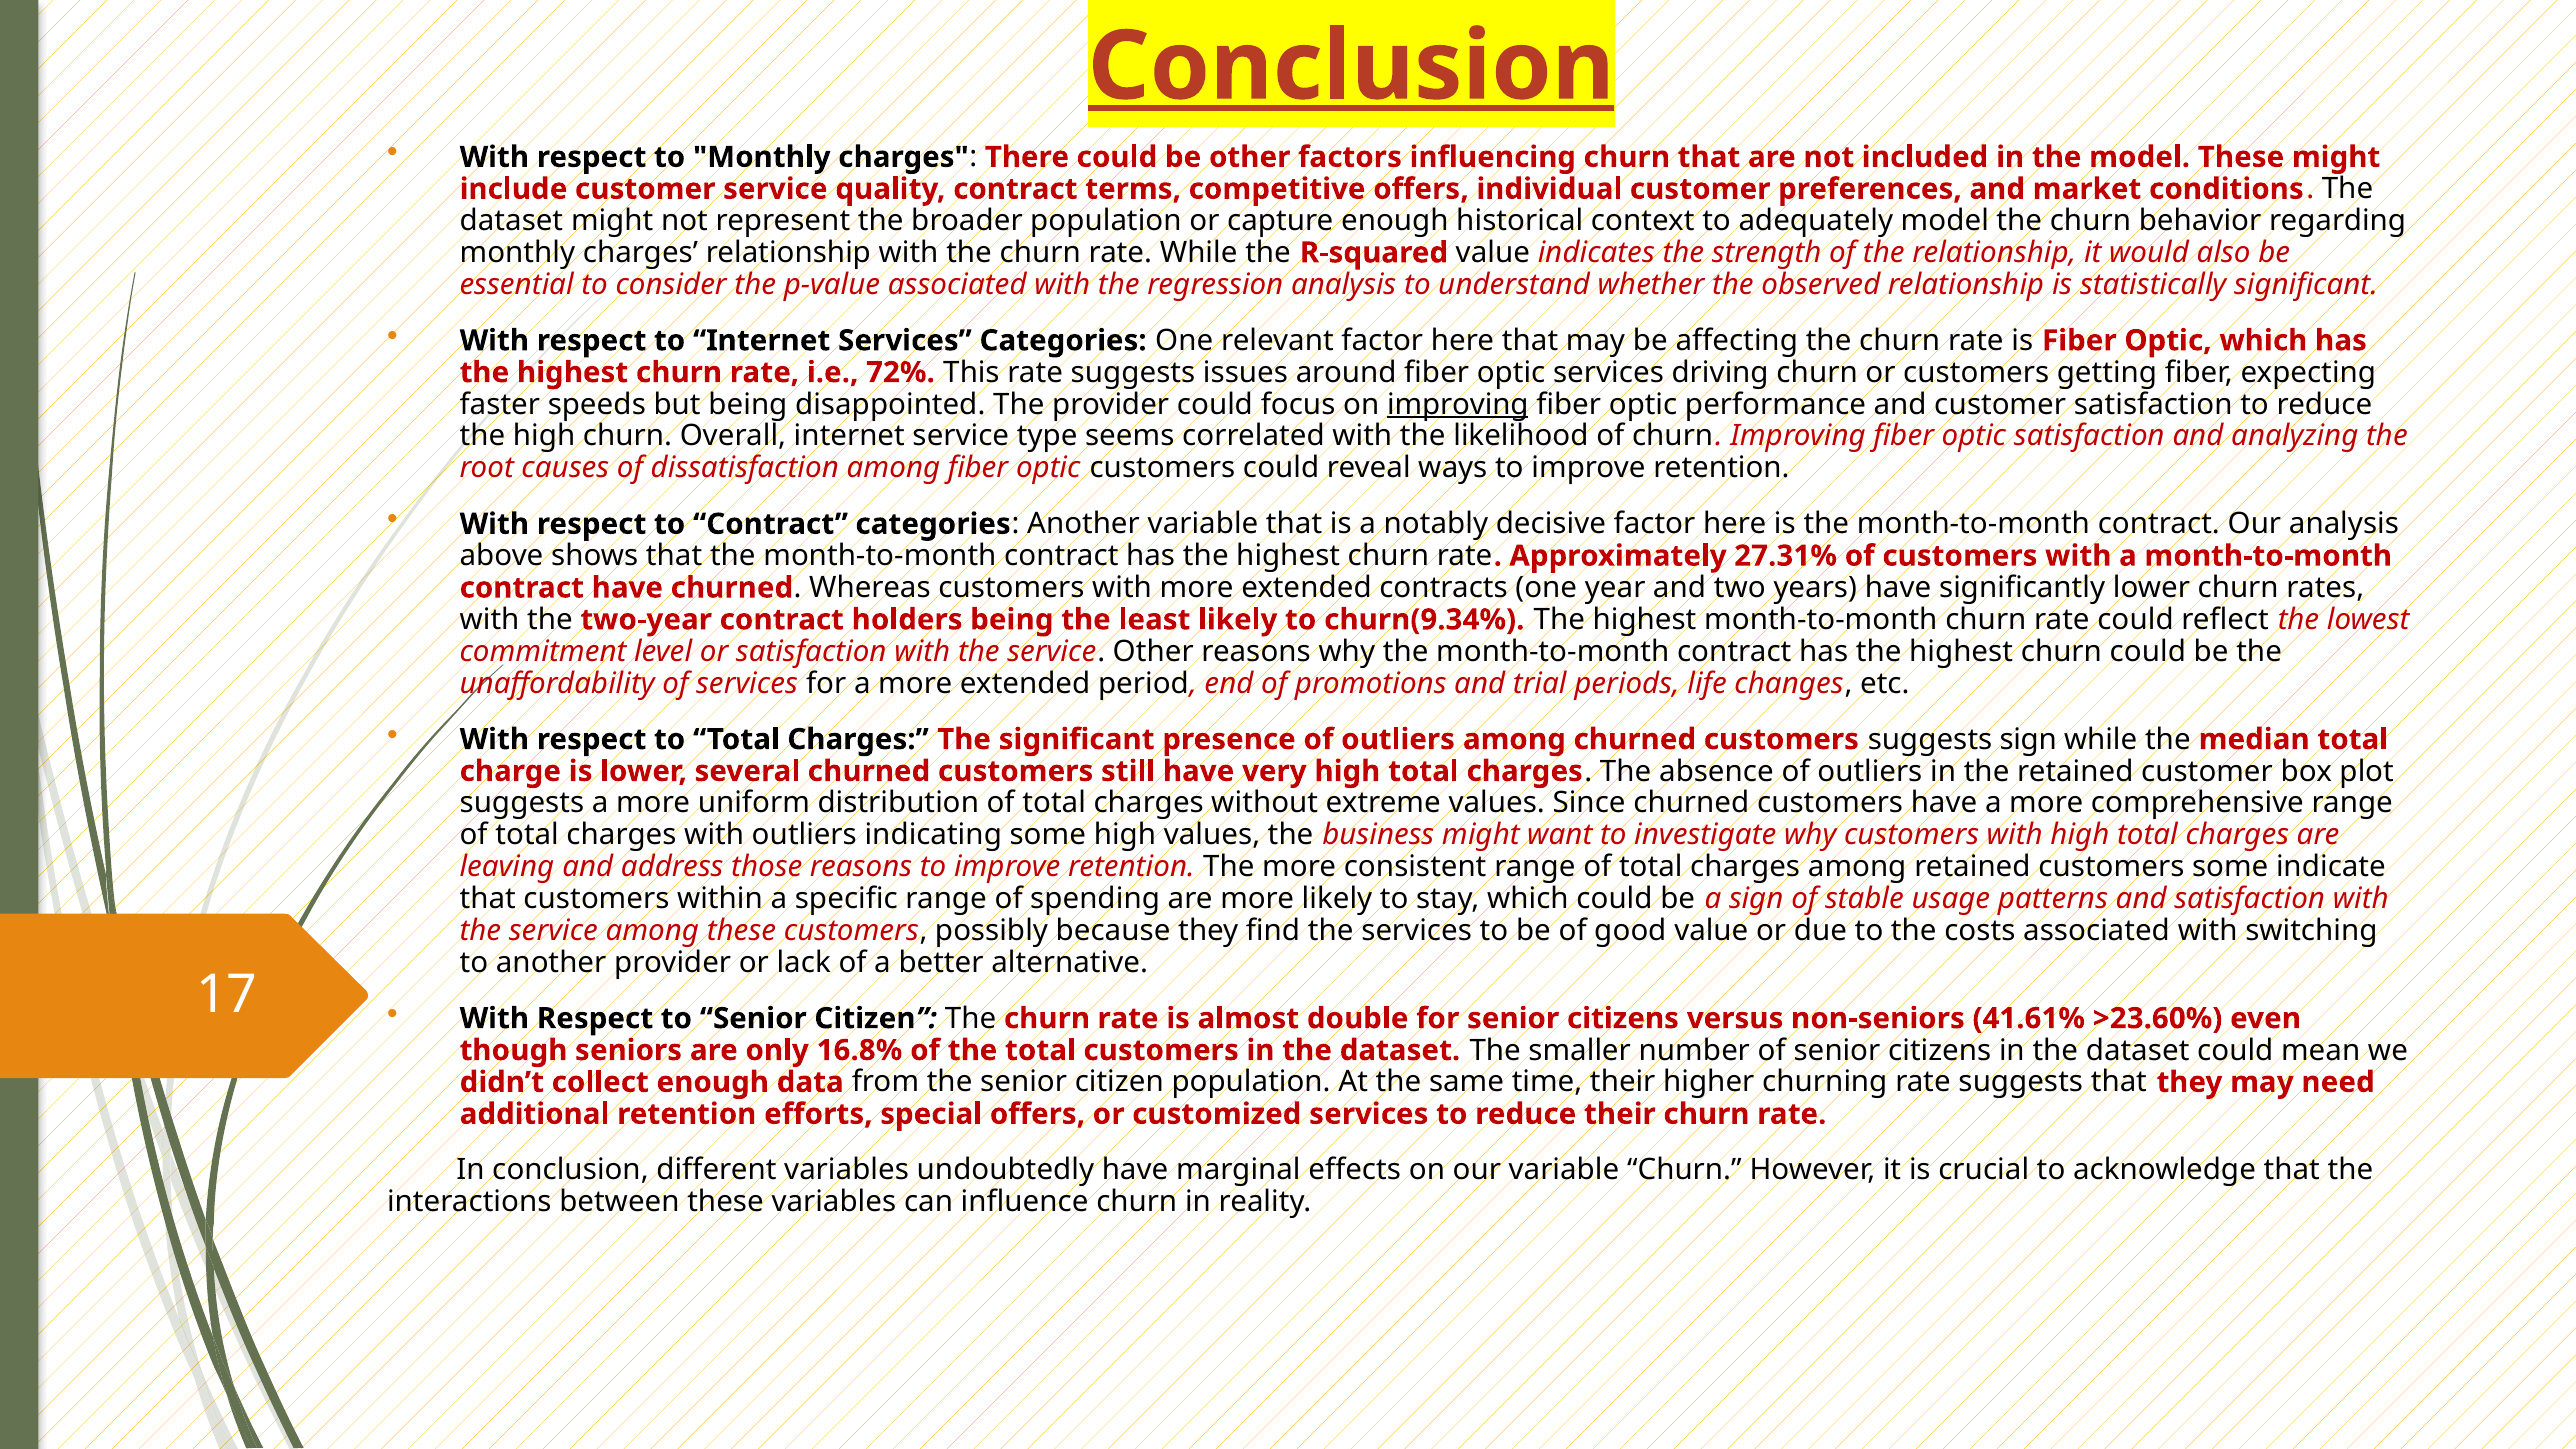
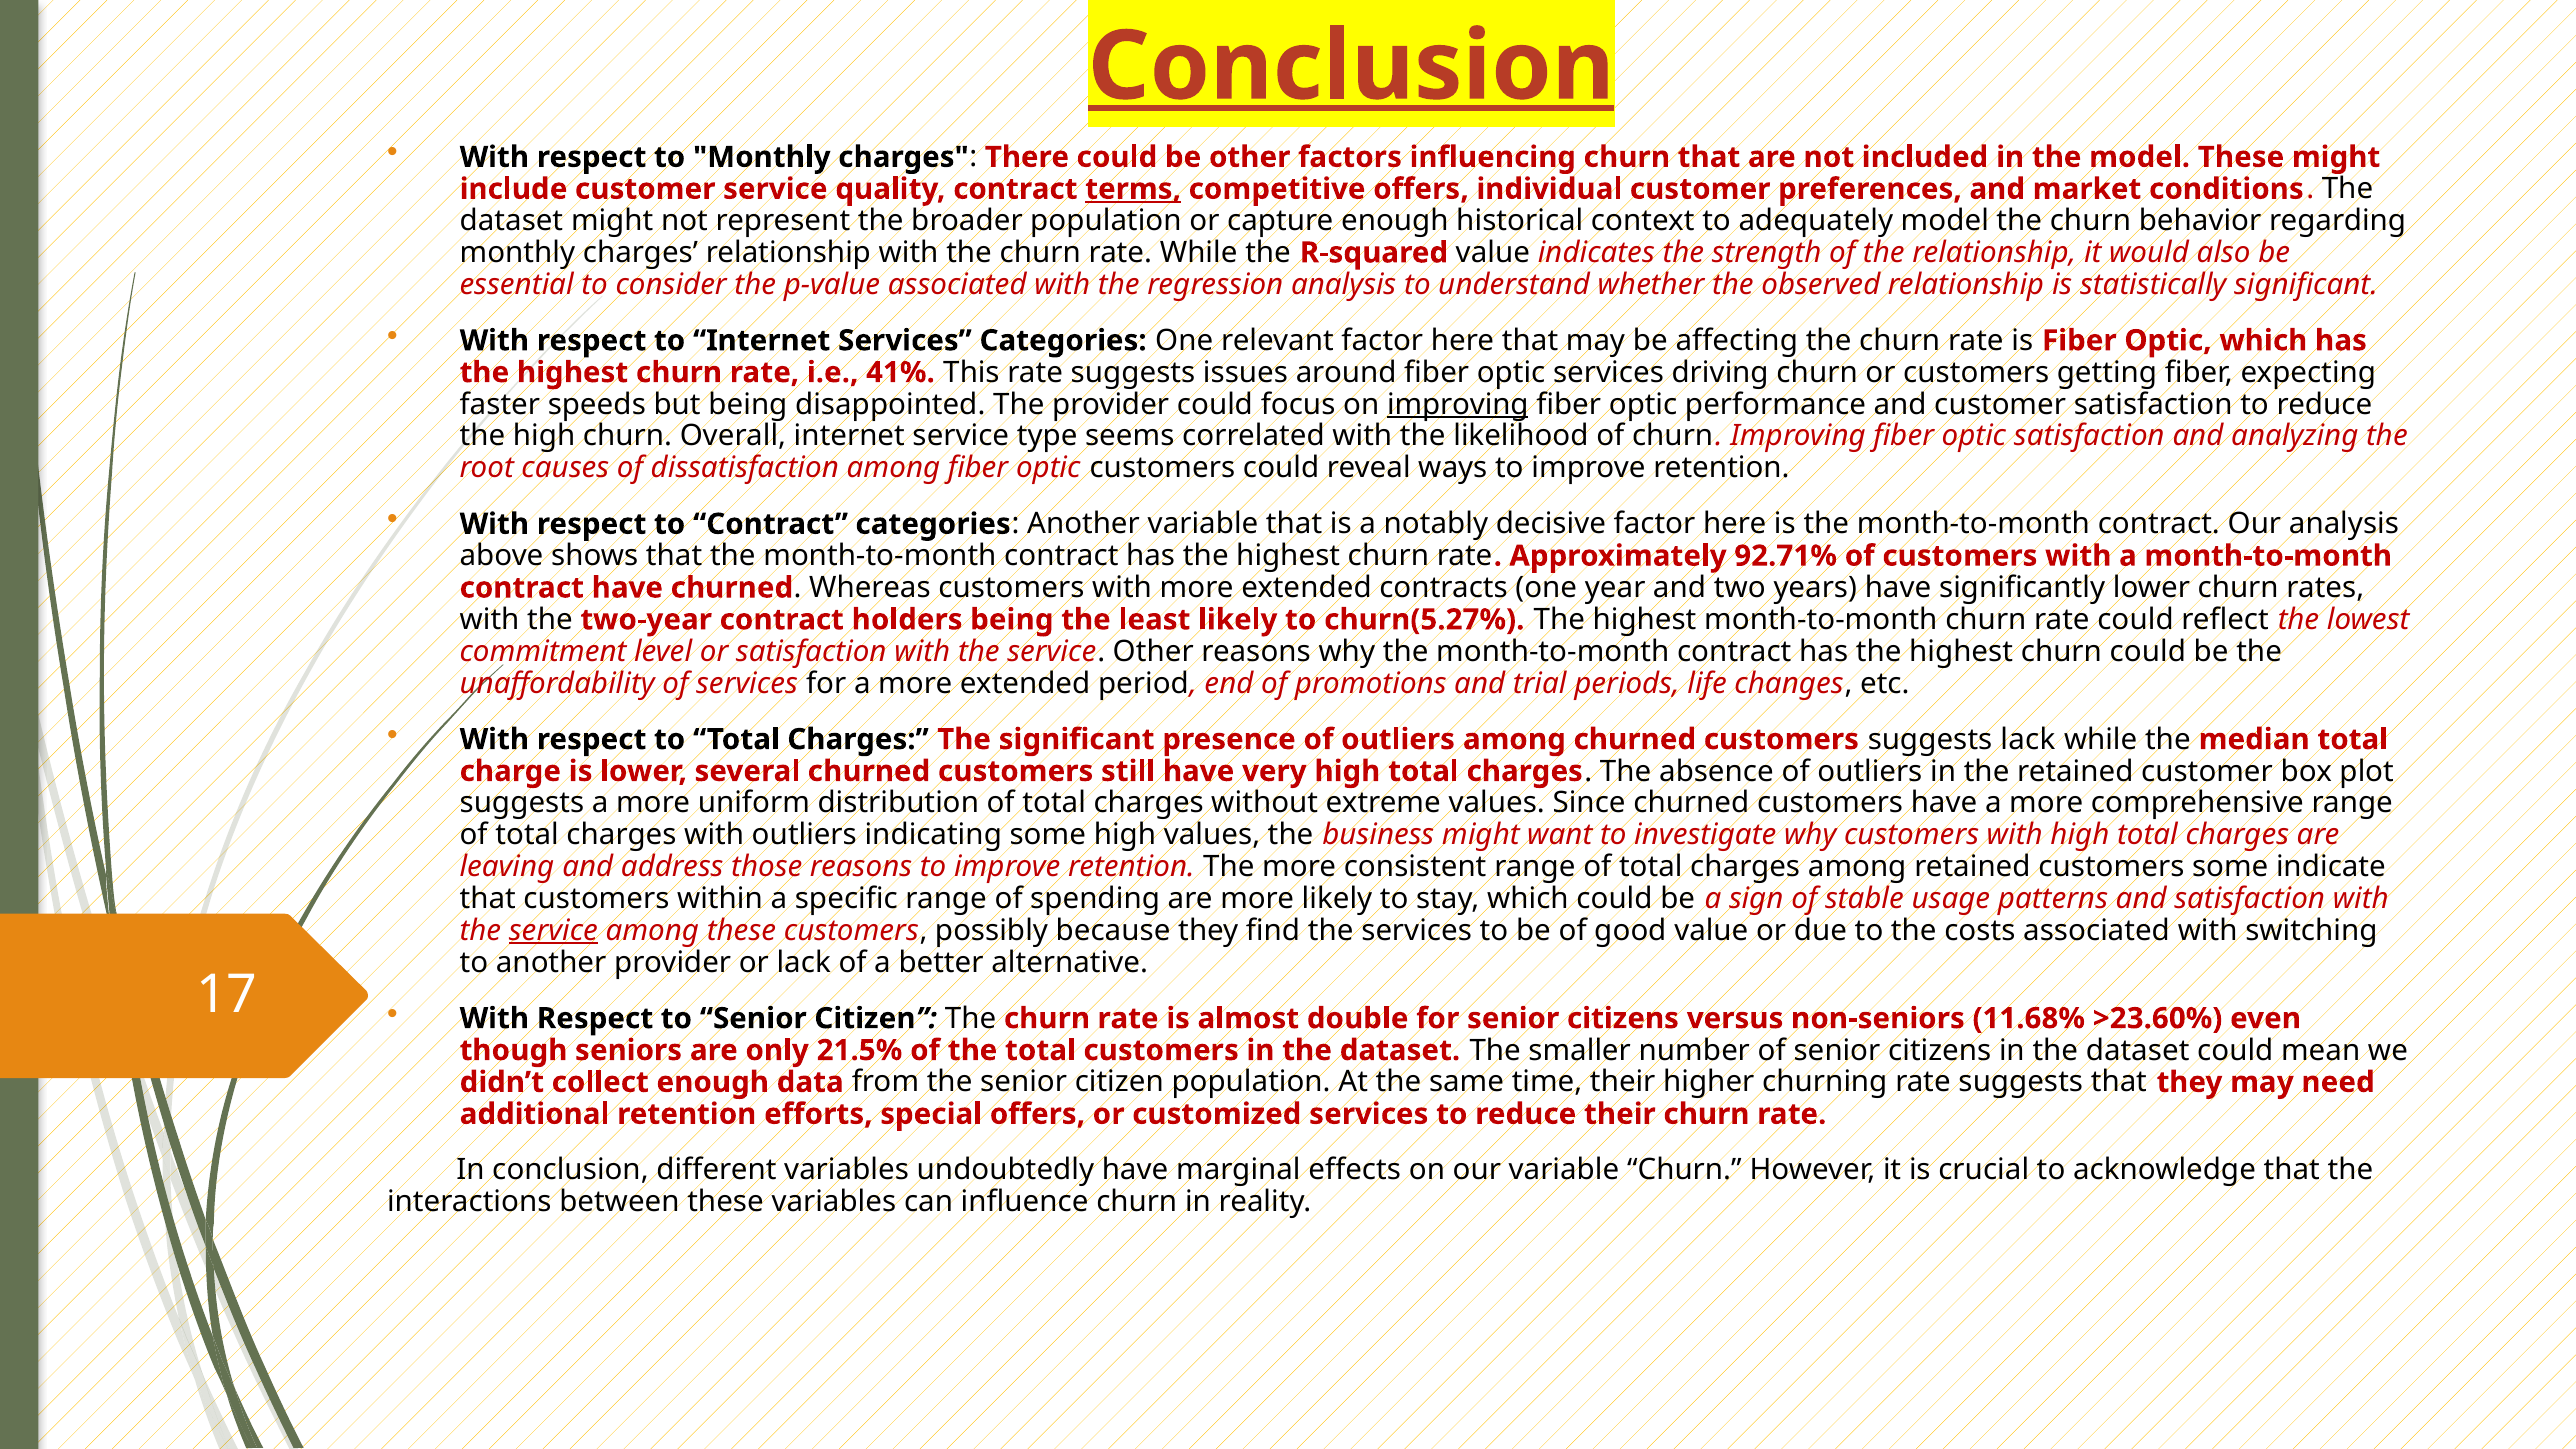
terms underline: none -> present
72%: 72% -> 41%
27.31%: 27.31% -> 92.71%
churn(9.34%: churn(9.34% -> churn(5.27%
suggests sign: sign -> lack
service at (553, 931) underline: none -> present
41.61%: 41.61% -> 11.68%
16.8%: 16.8% -> 21.5%
